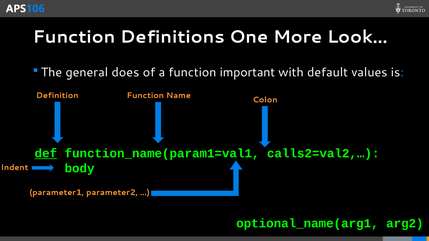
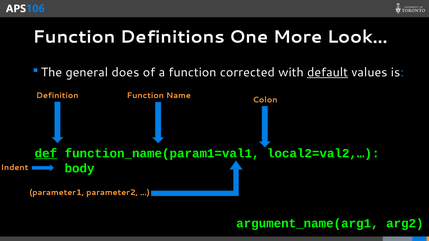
important: important -> corrected
default underline: none -> present
calls2=val2,…: calls2=val2,… -> local2=val2,…
optional_name(arg1: optional_name(arg1 -> argument_name(arg1
